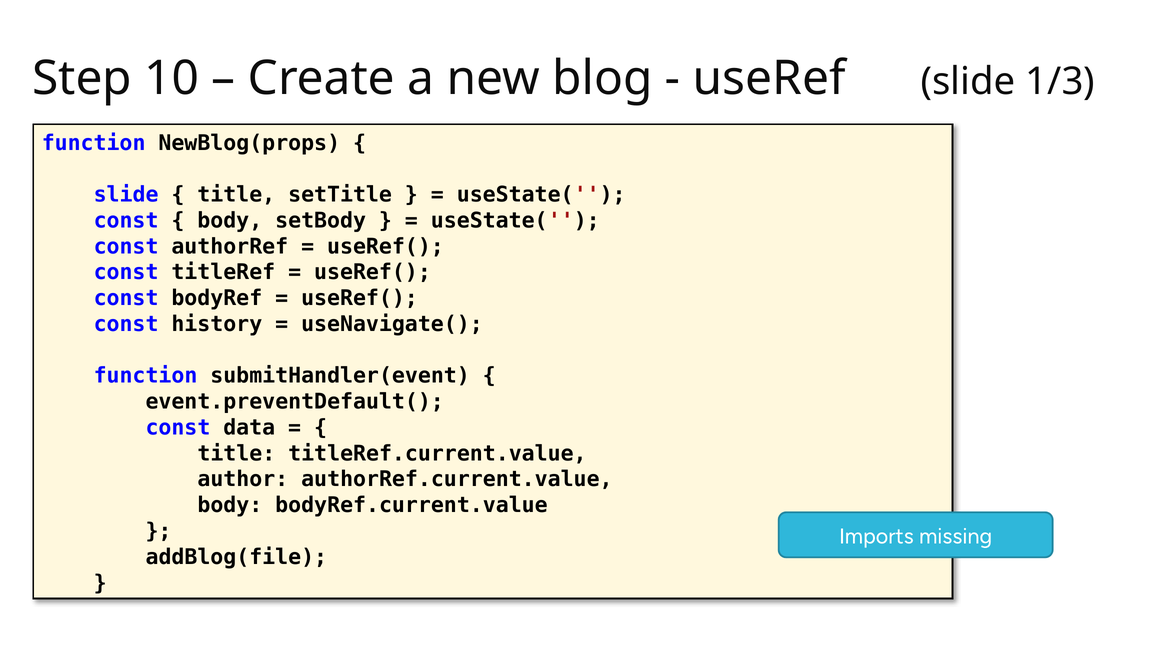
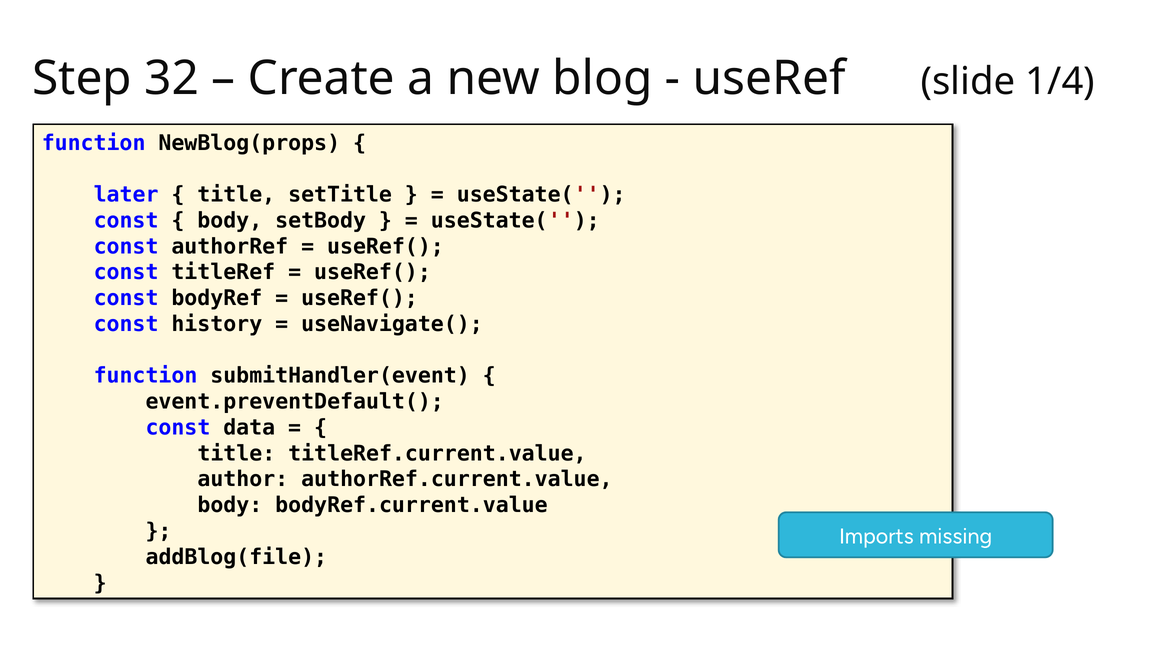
10: 10 -> 32
1/3: 1/3 -> 1/4
slide at (126, 195): slide -> later
